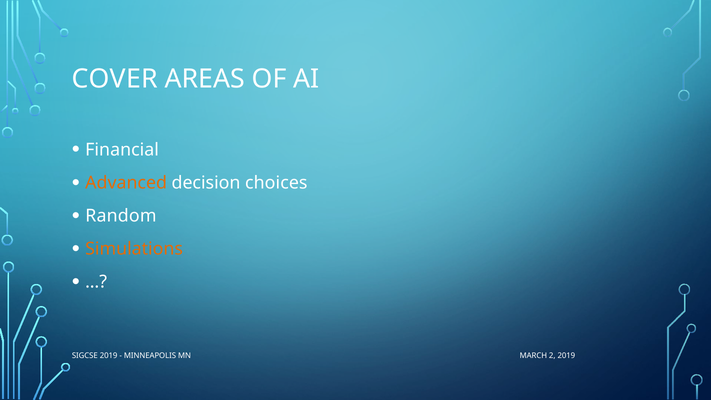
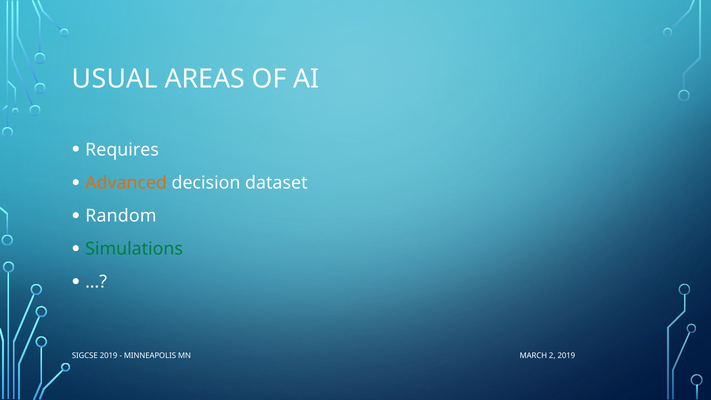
COVER: COVER -> USUAL
Financial: Financial -> Requires
choices: choices -> dataset
Simulations colour: orange -> green
